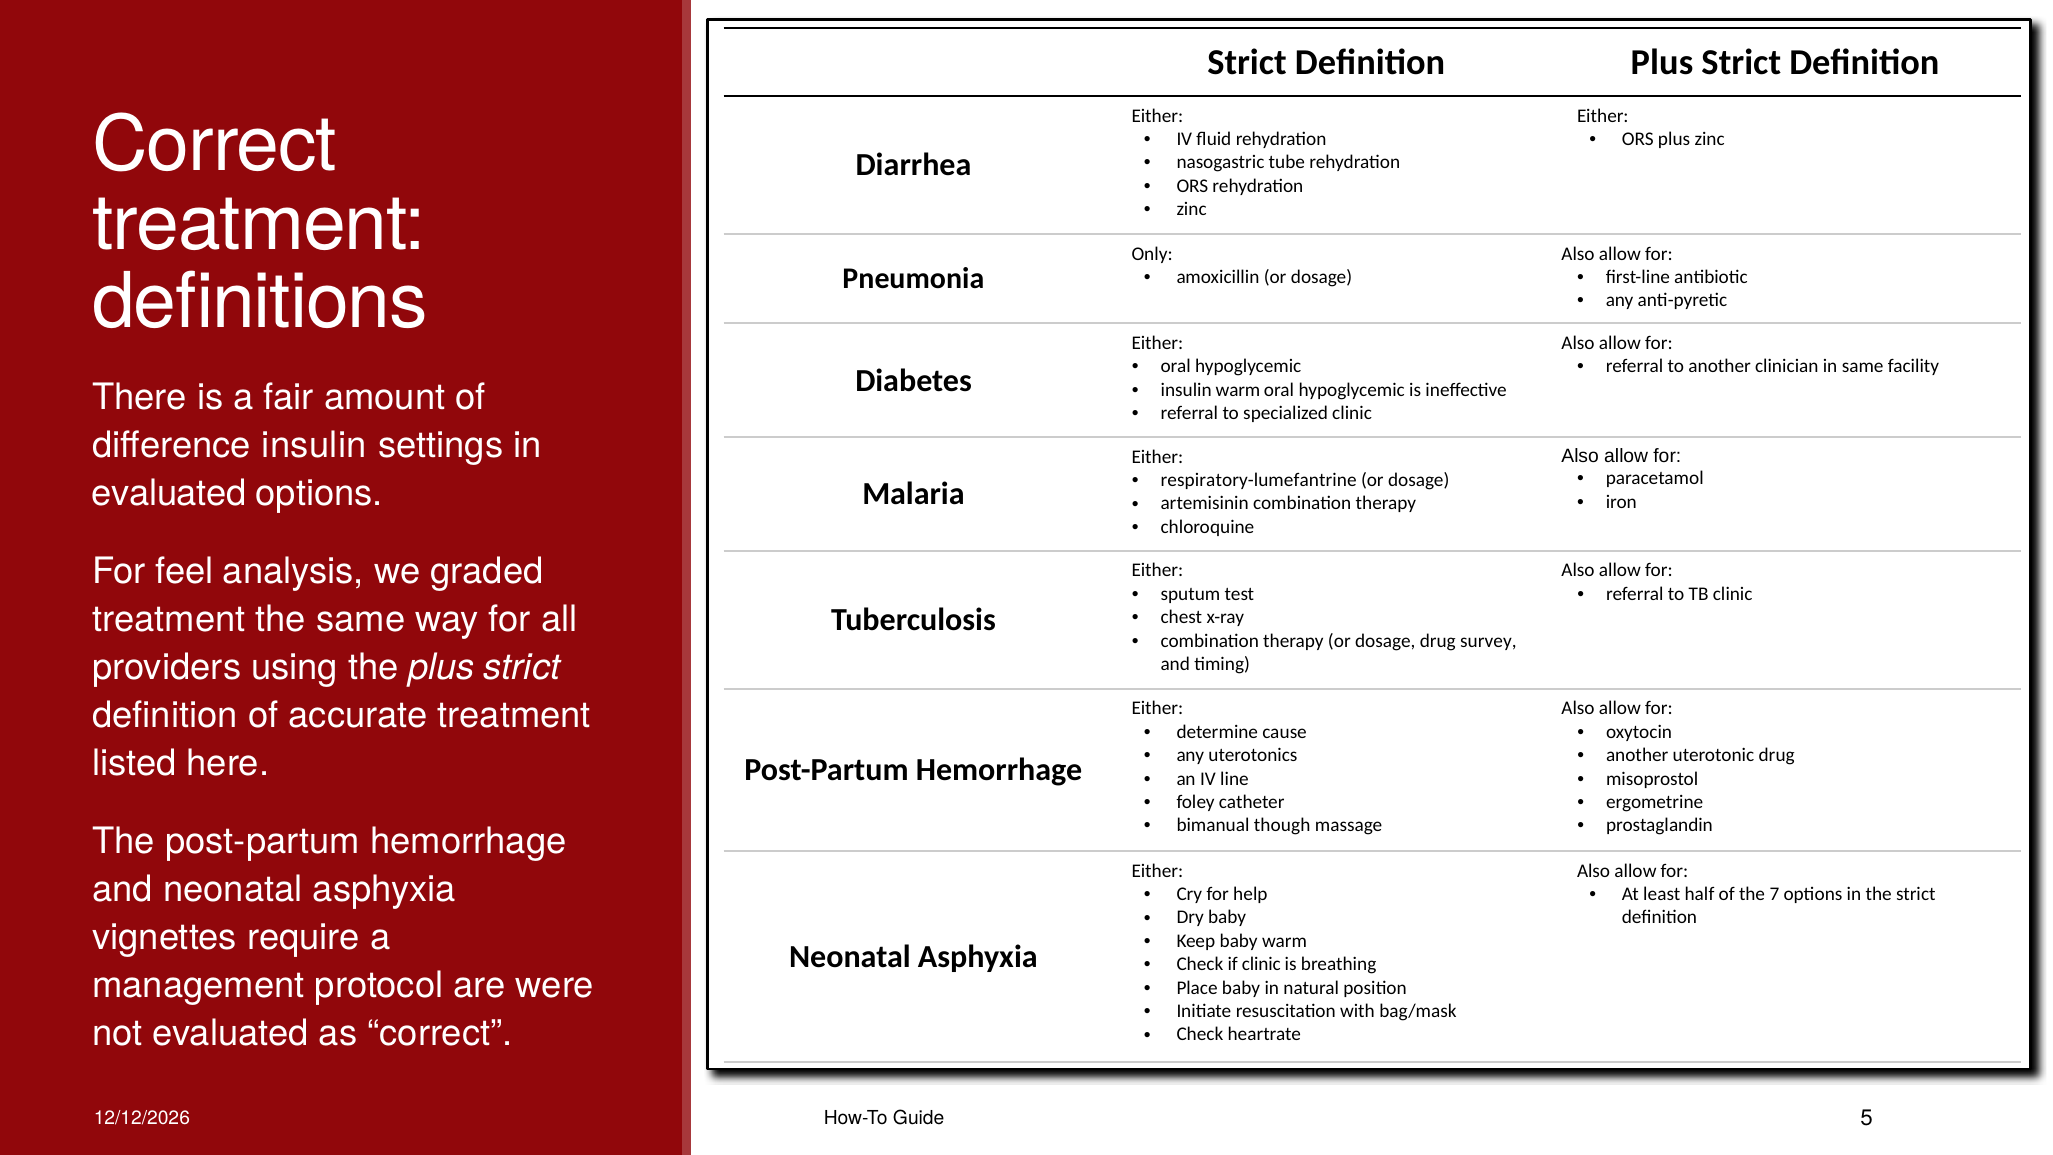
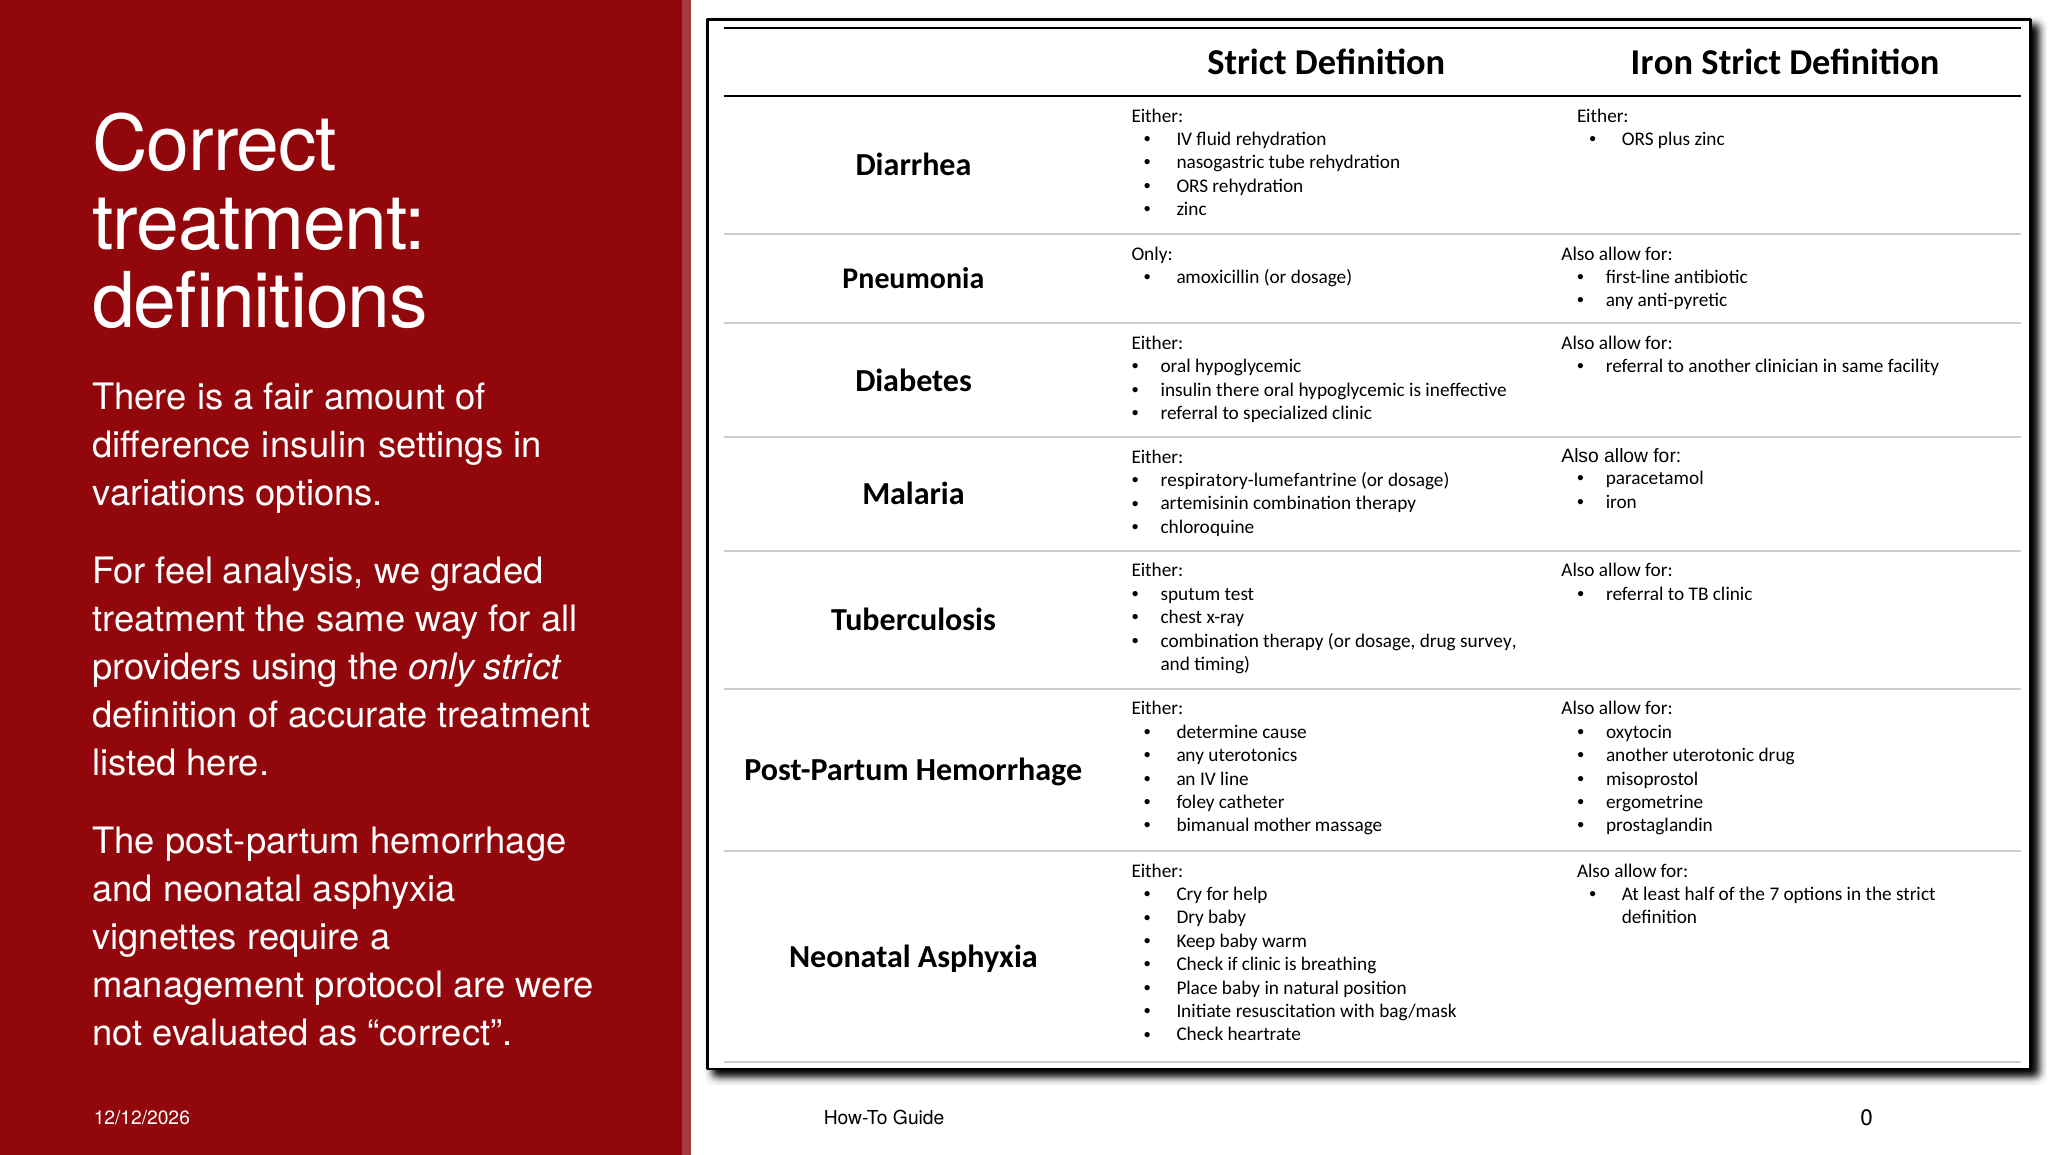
Definition Plus: Plus -> Iron
insulin warm: warm -> there
evaluated at (169, 493): evaluated -> variations
the plus: plus -> only
though: though -> mother
5: 5 -> 0
